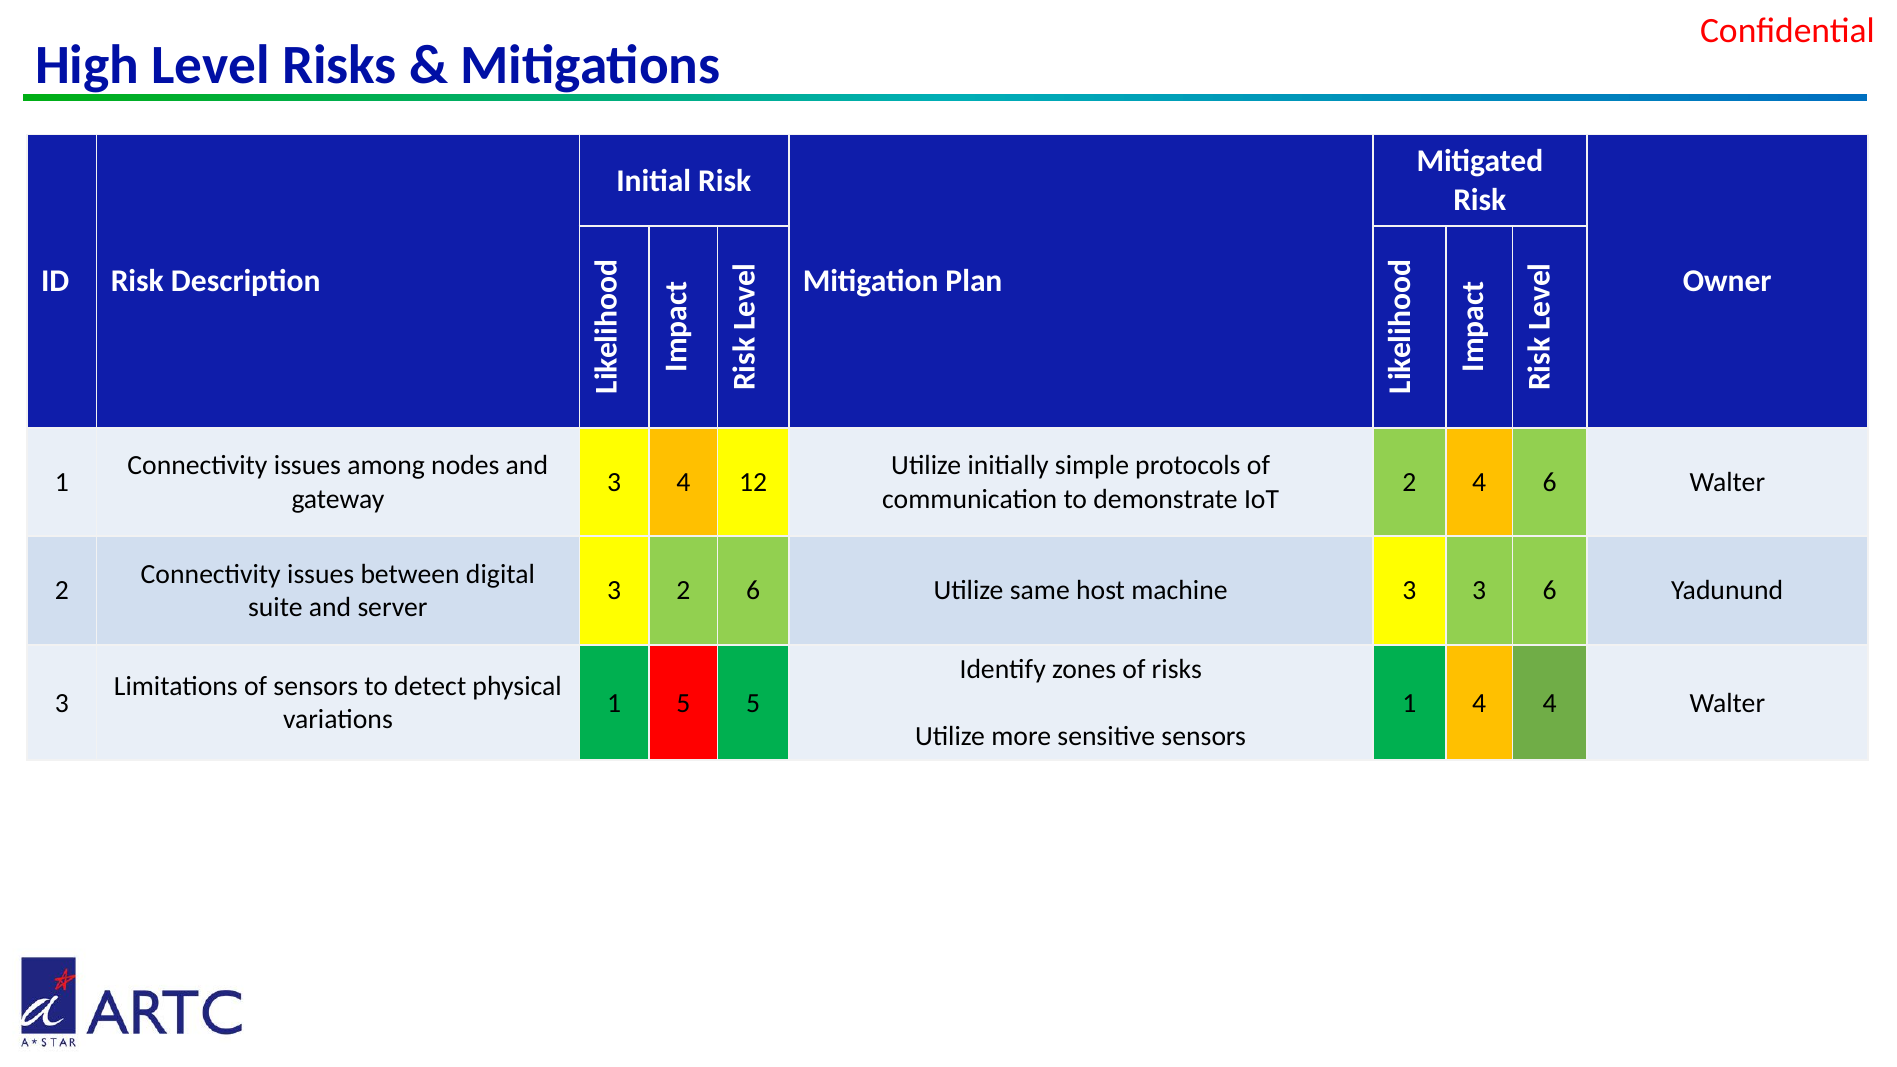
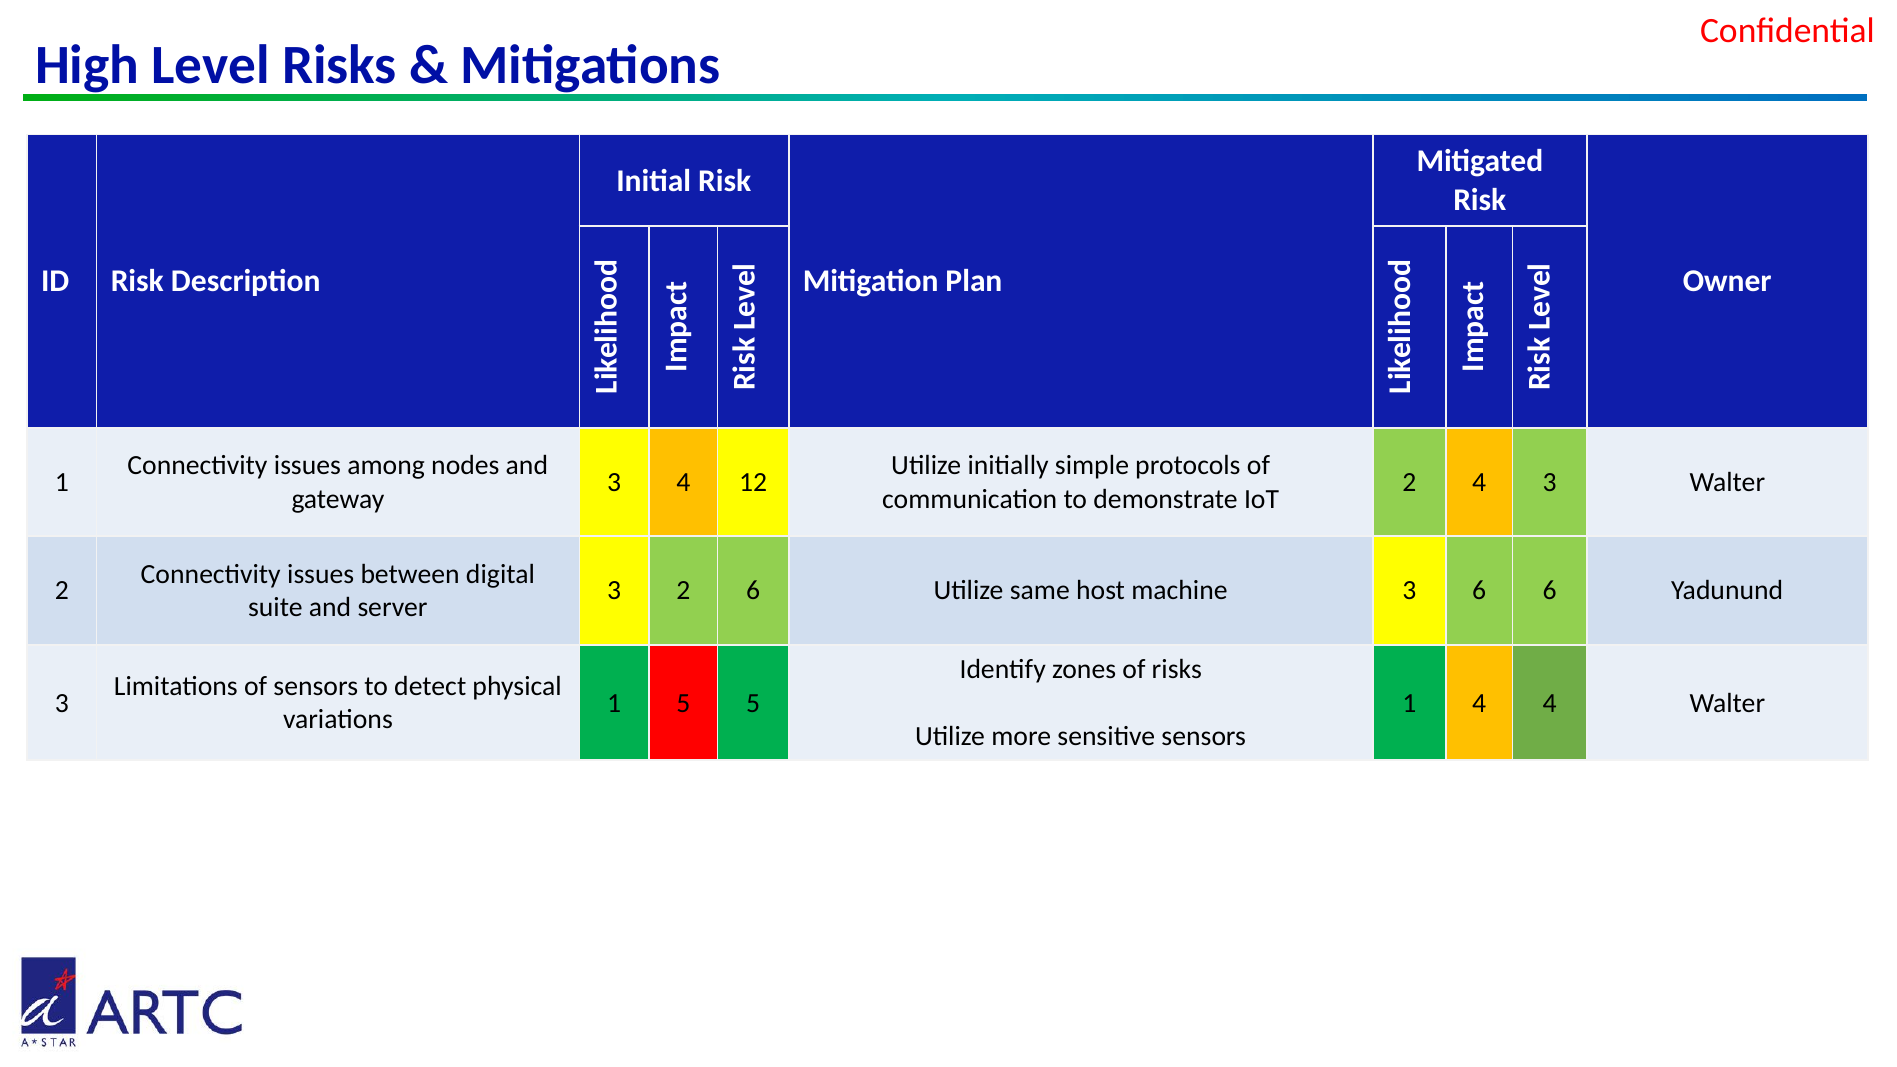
4 6: 6 -> 3
3 3: 3 -> 6
